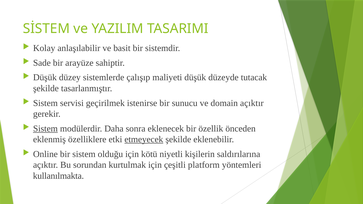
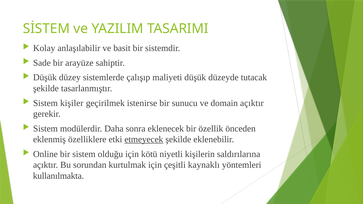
servisi: servisi -> kişiler
Sistem at (45, 129) underline: present -> none
platform: platform -> kaynaklı
